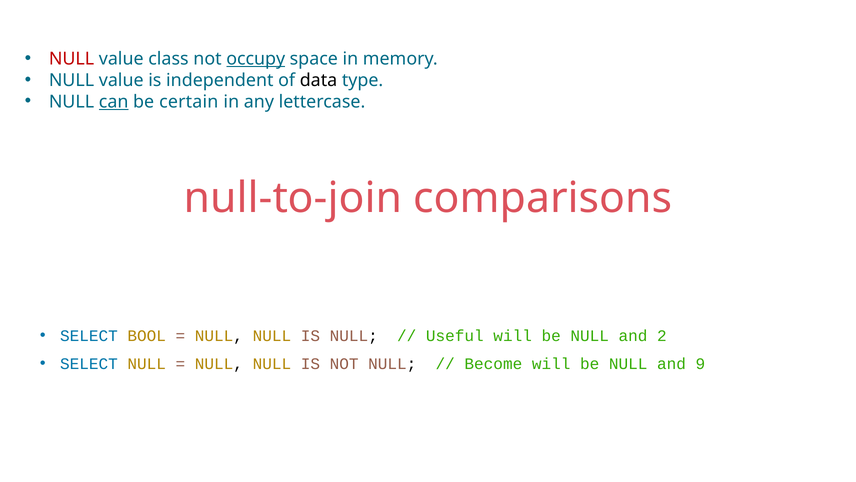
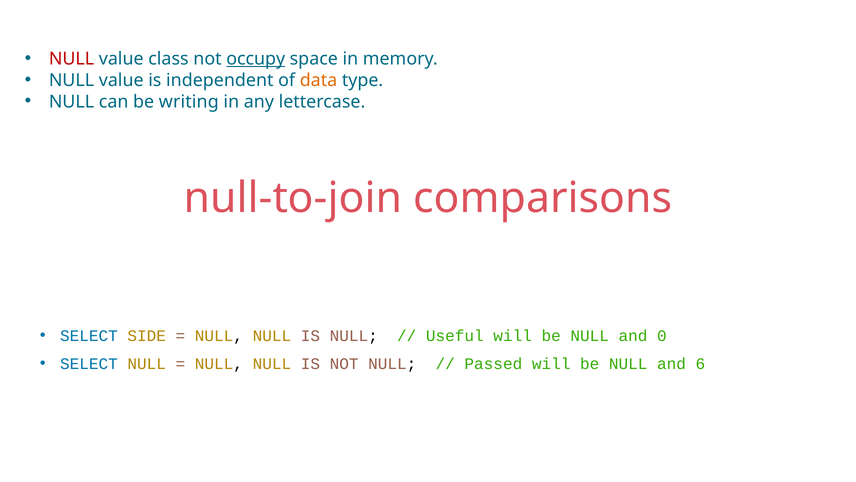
data colour: black -> orange
can underline: present -> none
certain: certain -> writing
BOOL: BOOL -> SIDE
2: 2 -> 0
Become: Become -> Passed
9: 9 -> 6
